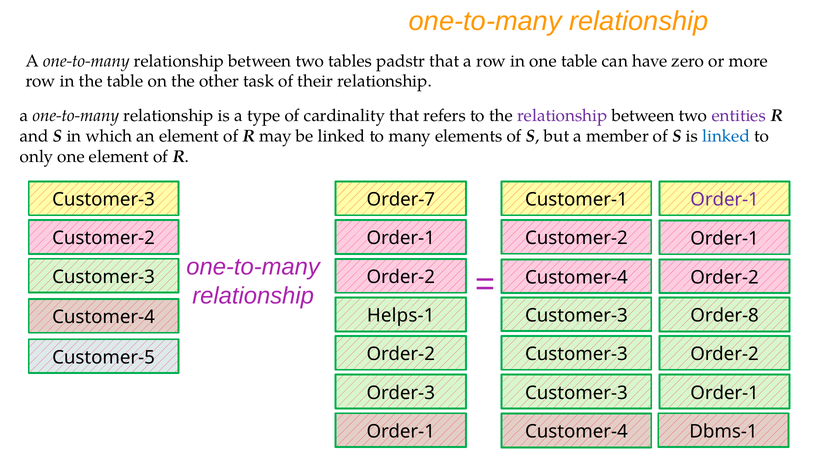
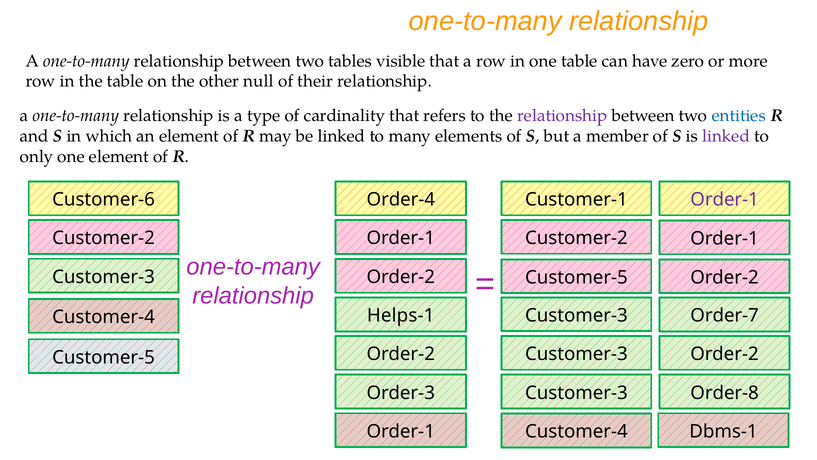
padstr: padstr -> visible
task: task -> null
entities colour: purple -> blue
linked at (726, 136) colour: blue -> purple
Customer-3 at (104, 199): Customer-3 -> Customer-6
Order-7: Order-7 -> Order-4
Customer-4 at (576, 277): Customer-4 -> Customer-5
Order-8: Order-8 -> Order-7
Order-1 at (725, 392): Order-1 -> Order-8
